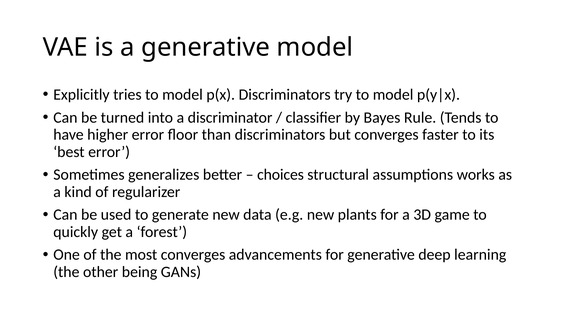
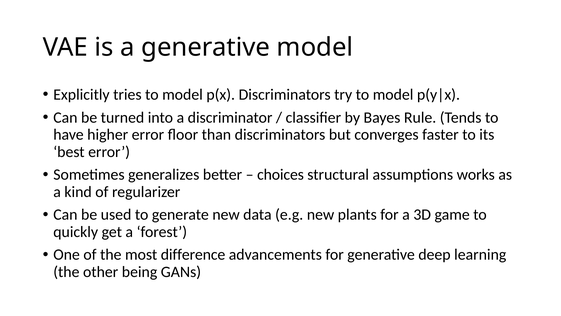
most converges: converges -> difference
